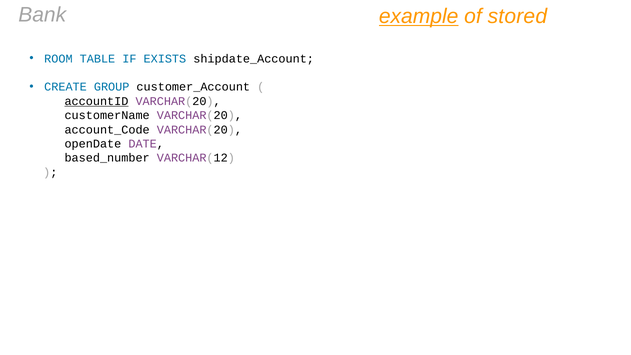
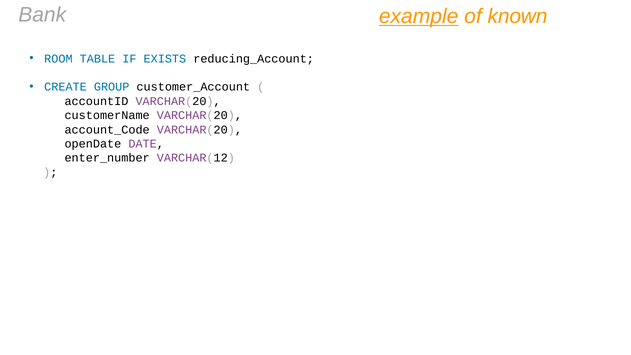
stored: stored -> known
shipdate_Account: shipdate_Account -> reducing_Account
accountID underline: present -> none
based_number: based_number -> enter_number
